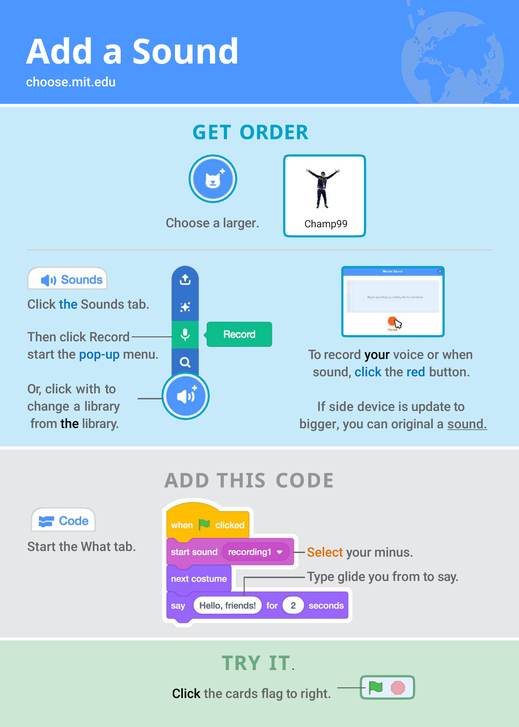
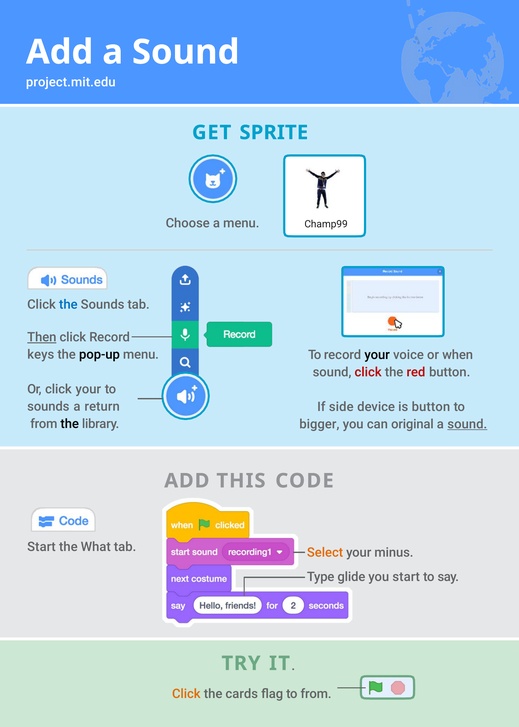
choose.mit.edu: choose.mit.edu -> project.mit.edu
ORDER: ORDER -> SPRITE
a larger: larger -> menu
Then underline: none -> present
start at (41, 354): start -> keys
pop-up colour: blue -> black
click at (368, 372) colour: blue -> red
red colour: blue -> red
click with: with -> your
change at (48, 406): change -> sounds
a library: library -> return
is update: update -> button
you from: from -> start
Click at (186, 694) colour: black -> orange
to right: right -> from
